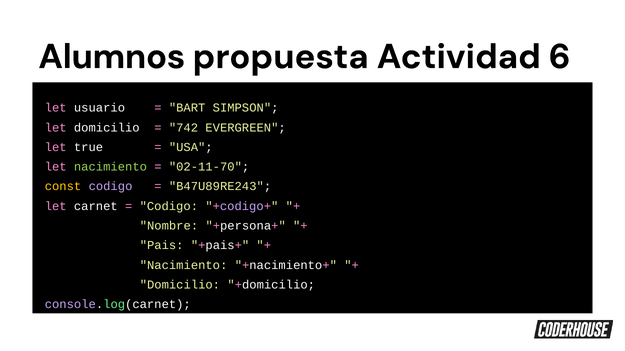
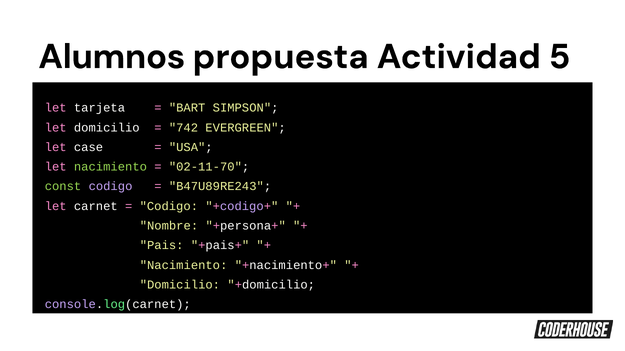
6: 6 -> 5
usuario: usuario -> tarjeta
true: true -> case
const colour: yellow -> light green
